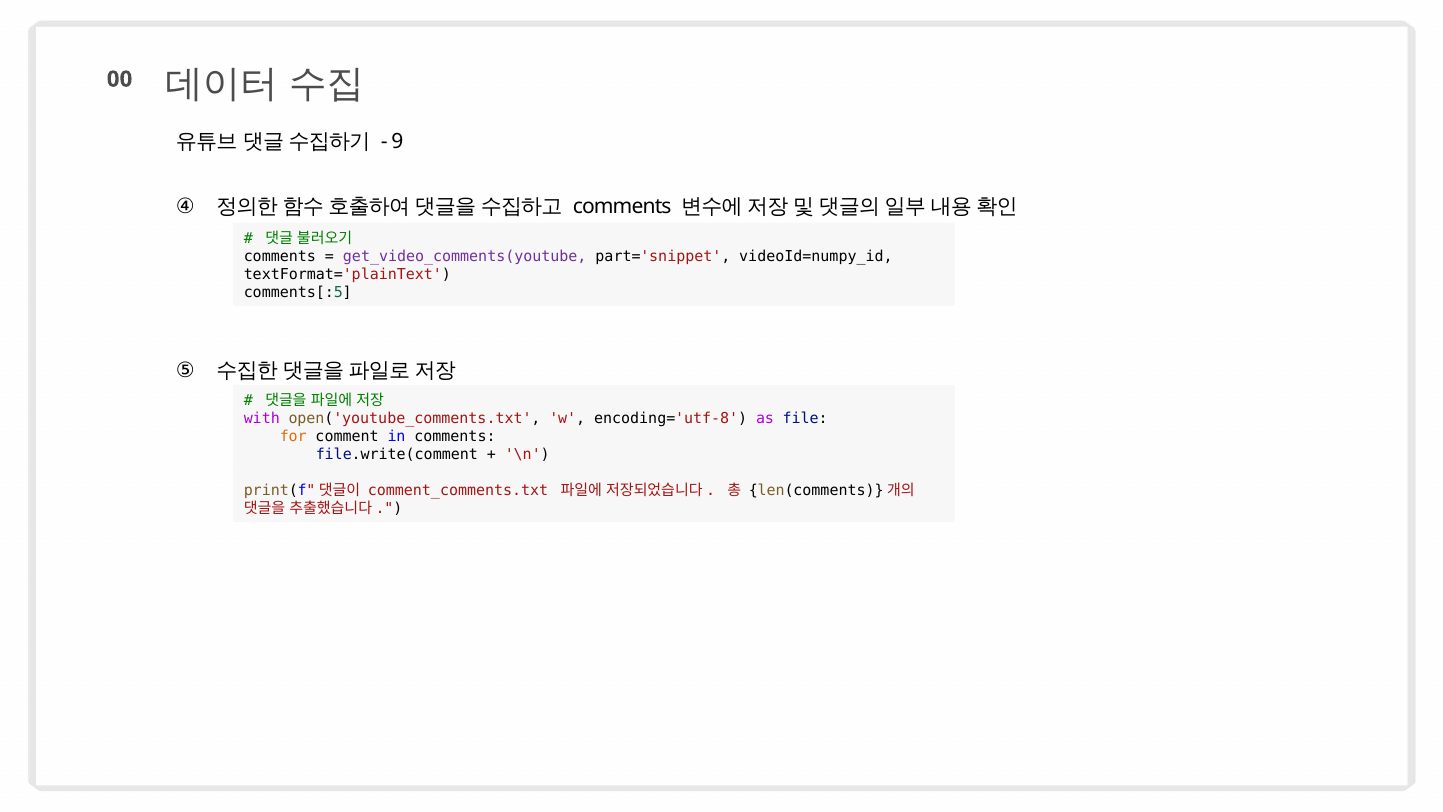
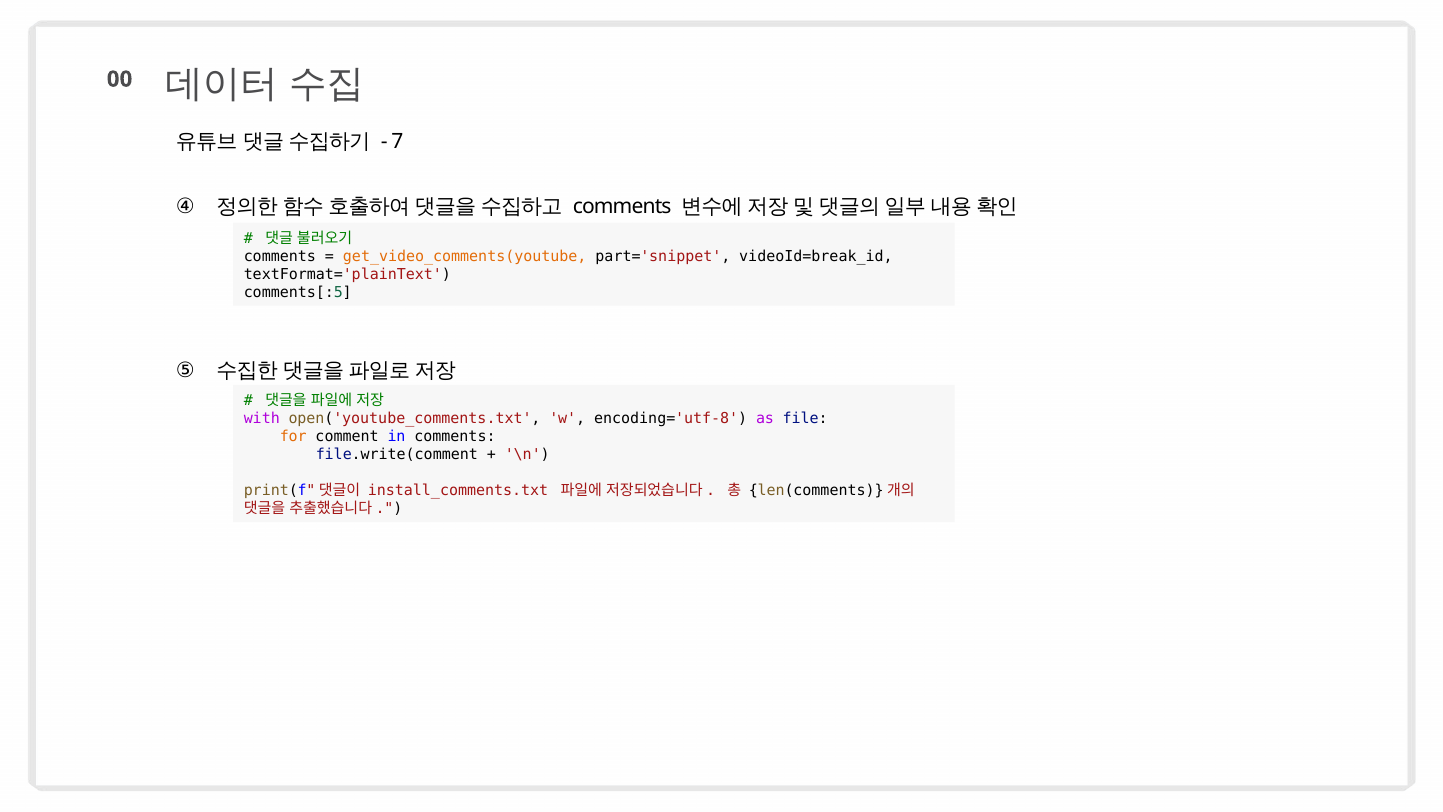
9: 9 -> 7
get_video_comments(youtube colour: purple -> orange
videoId=numpy_id: videoId=numpy_id -> videoId=break_id
comment_comments.txt: comment_comments.txt -> install_comments.txt
